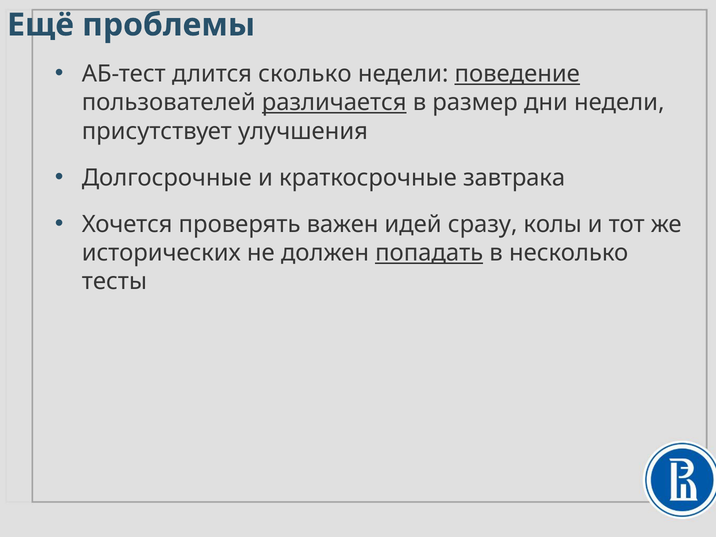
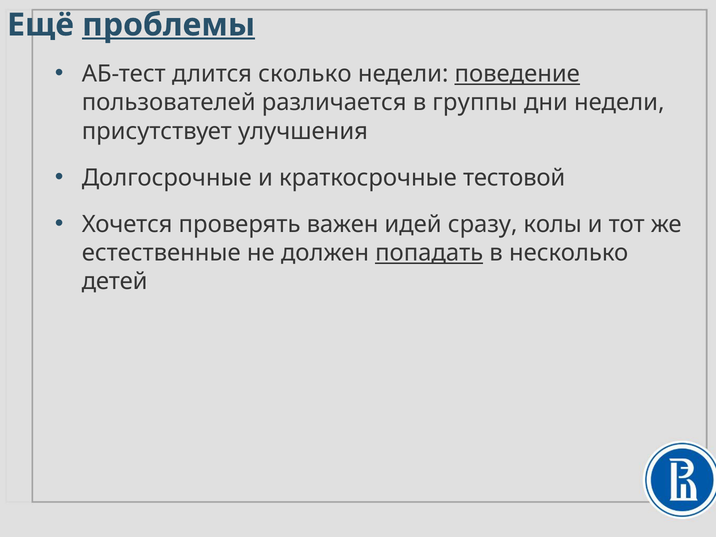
проблемы underline: none -> present
различается underline: present -> none
размер: размер -> группы
завтрака: завтрака -> тестовой
исторических: исторических -> естественные
тесты: тесты -> детей
